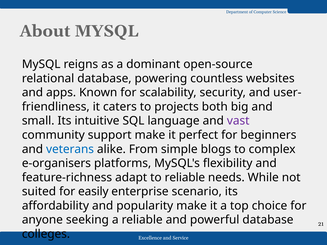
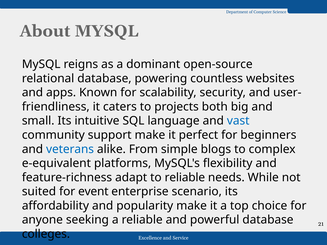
vast colour: purple -> blue
e-organisers: e-organisers -> e-equivalent
easily: easily -> event
